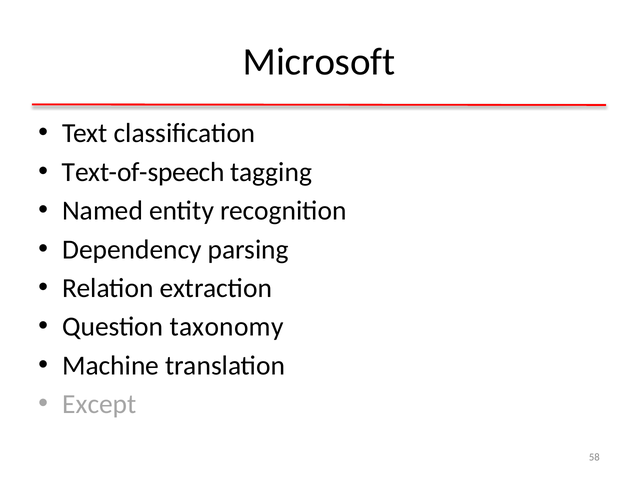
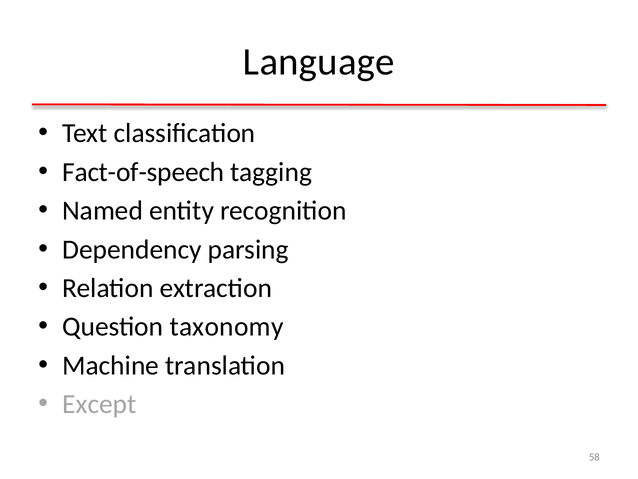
Microsoft: Microsoft -> Language
Text-of-speech: Text-of-speech -> Fact-of-speech
